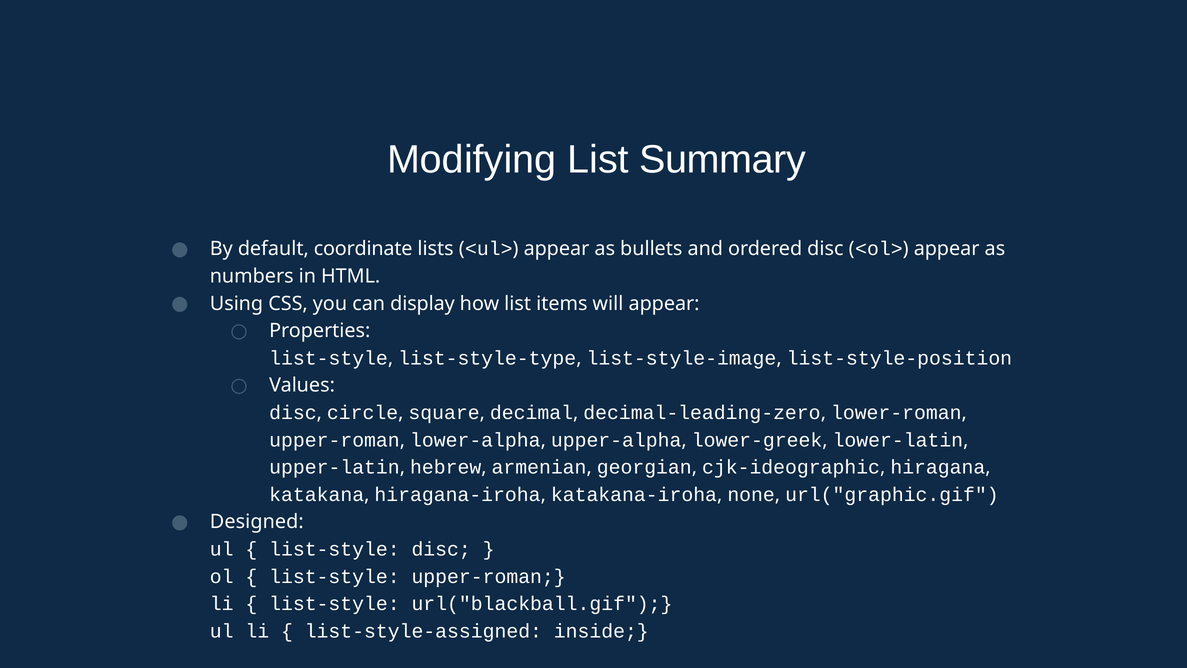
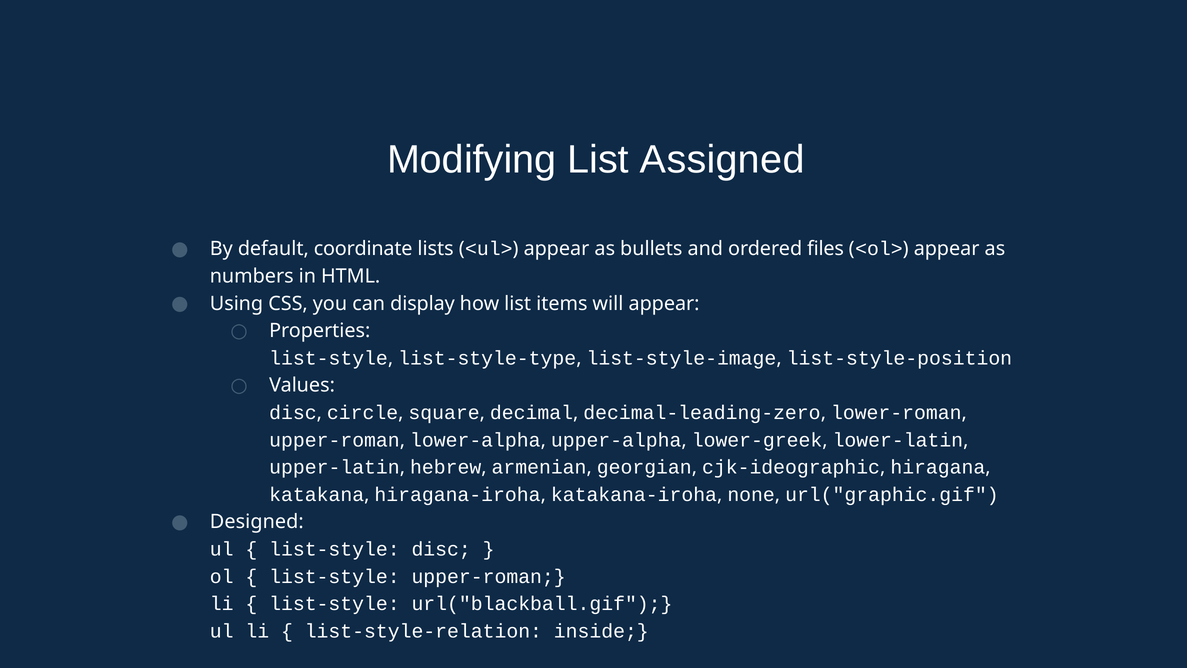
Summary: Summary -> Assigned
ordered disc: disc -> files
list-style-assigned: list-style-assigned -> list-style-relation
